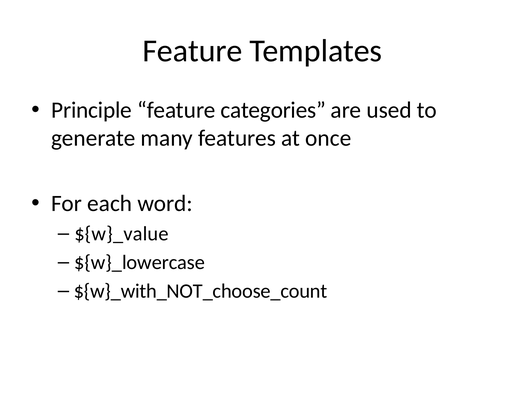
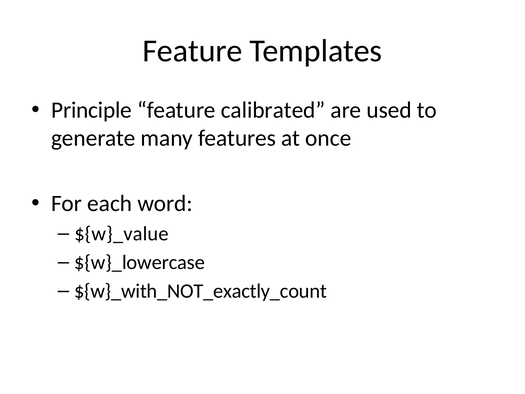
categories: categories -> calibrated
${w}_with_NOT_choose_count: ${w}_with_NOT_choose_count -> ${w}_with_NOT_exactly_count
